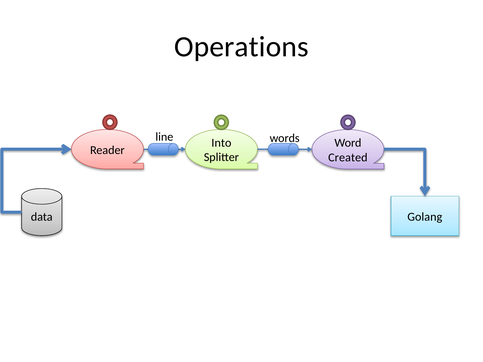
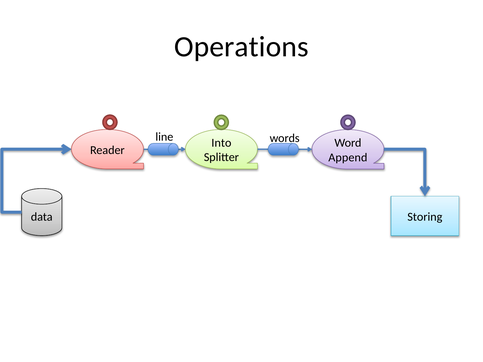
Created: Created -> Append
Golang: Golang -> Storing
